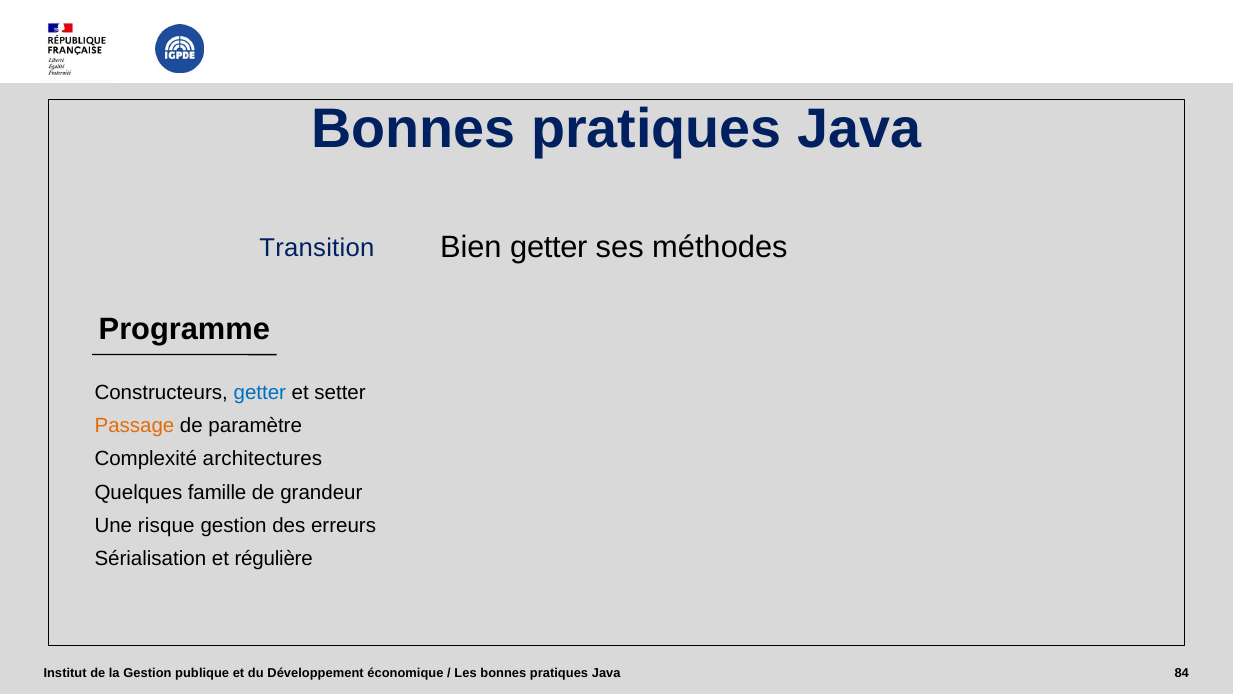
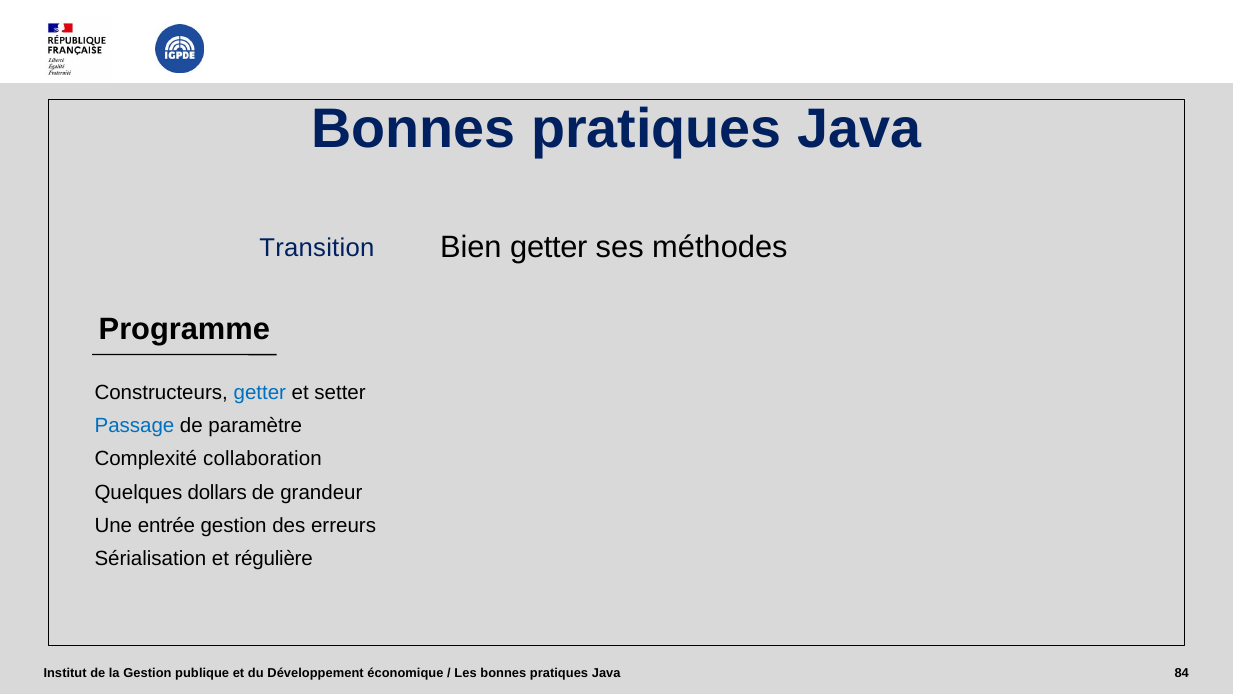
Passage colour: orange -> blue
architectures: architectures -> collaboration
famille: famille -> dollars
risque: risque -> entrée
